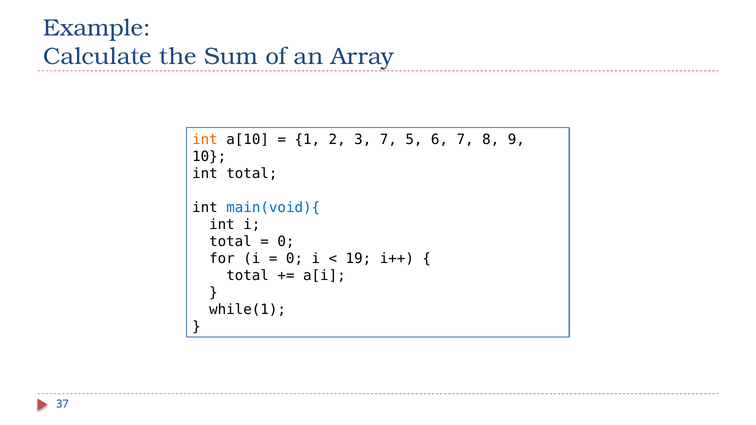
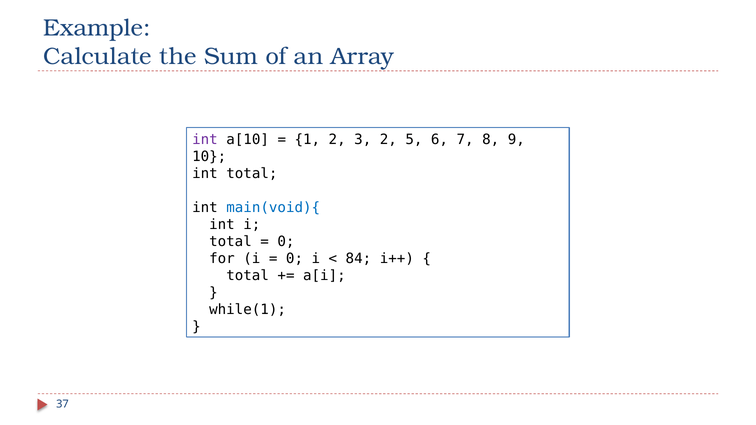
int at (205, 140) colour: orange -> purple
3 7: 7 -> 2
19: 19 -> 84
